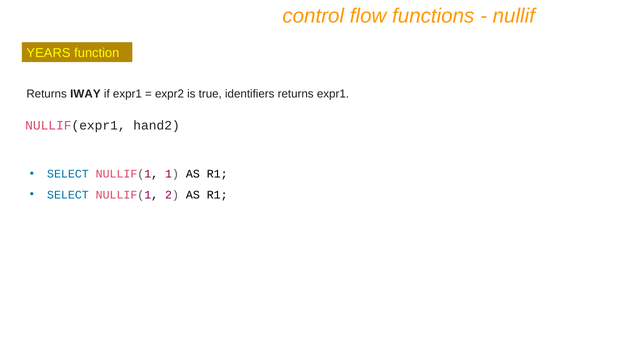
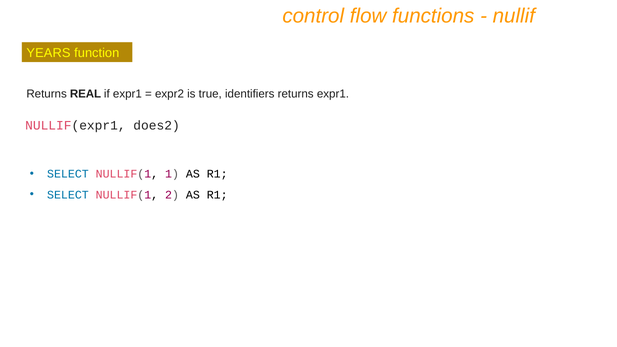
IWAY: IWAY -> REAL
hand2: hand2 -> does2
